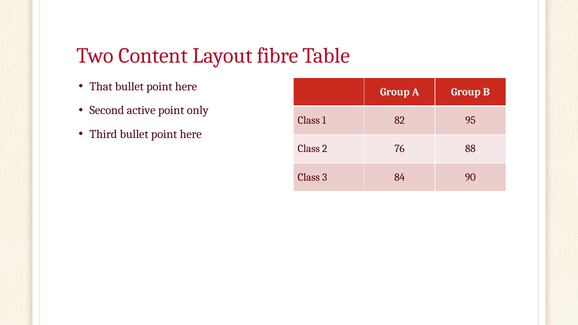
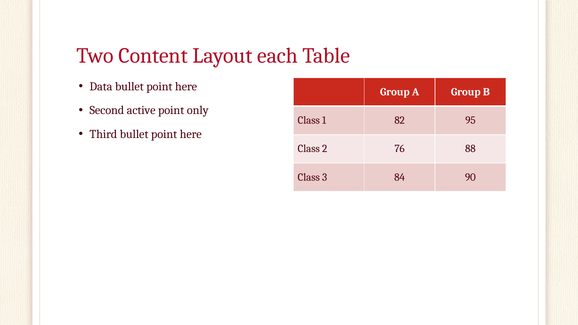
fibre: fibre -> each
That: That -> Data
